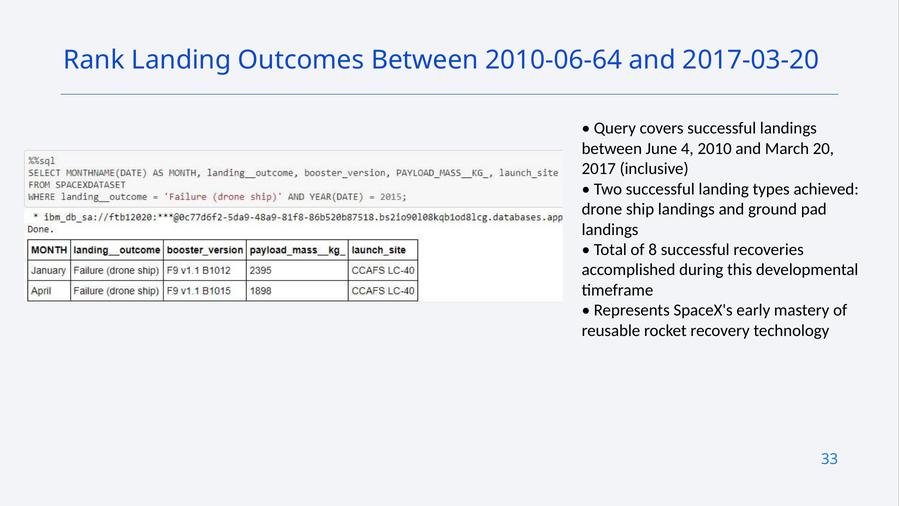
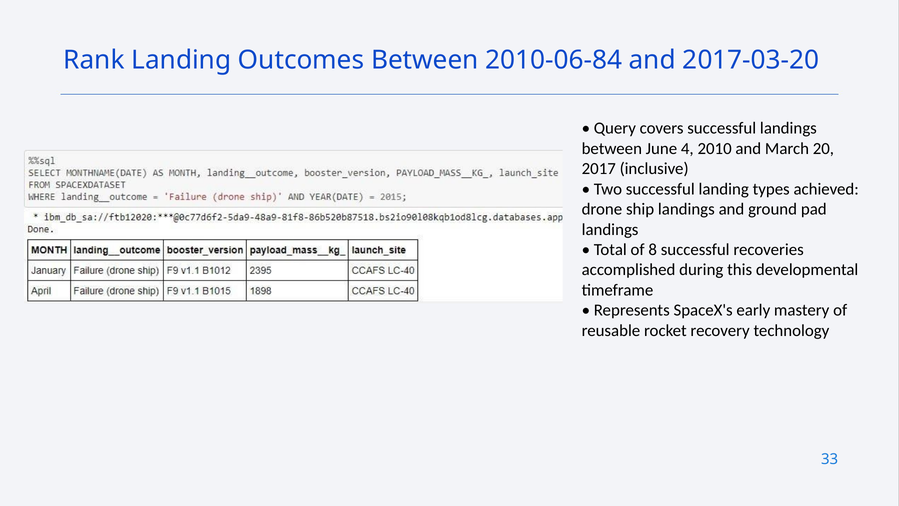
2010-06-64: 2010-06-64 -> 2010-06-84
